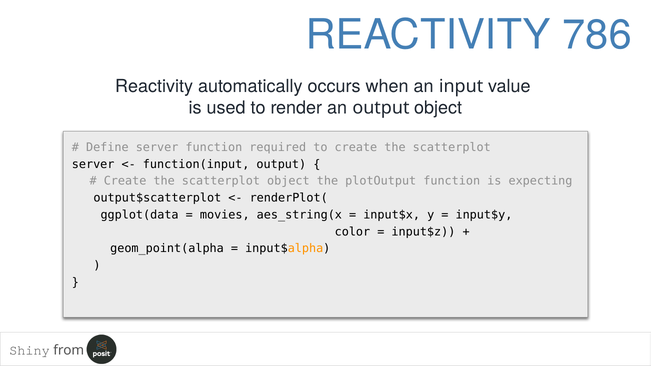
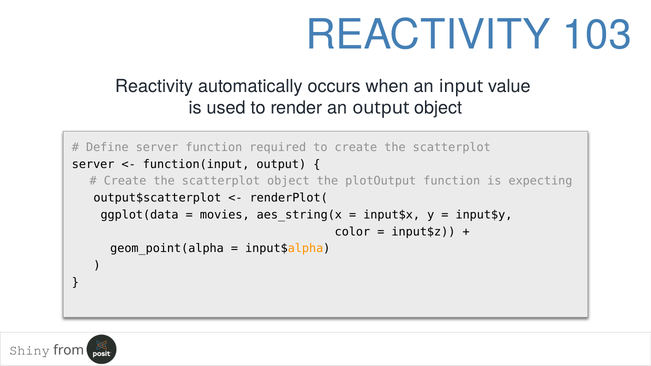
786: 786 -> 103
